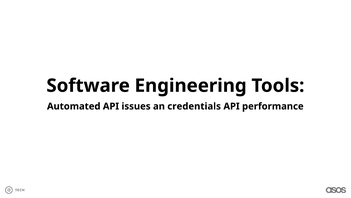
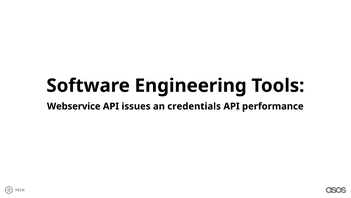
Automated: Automated -> Webservice
